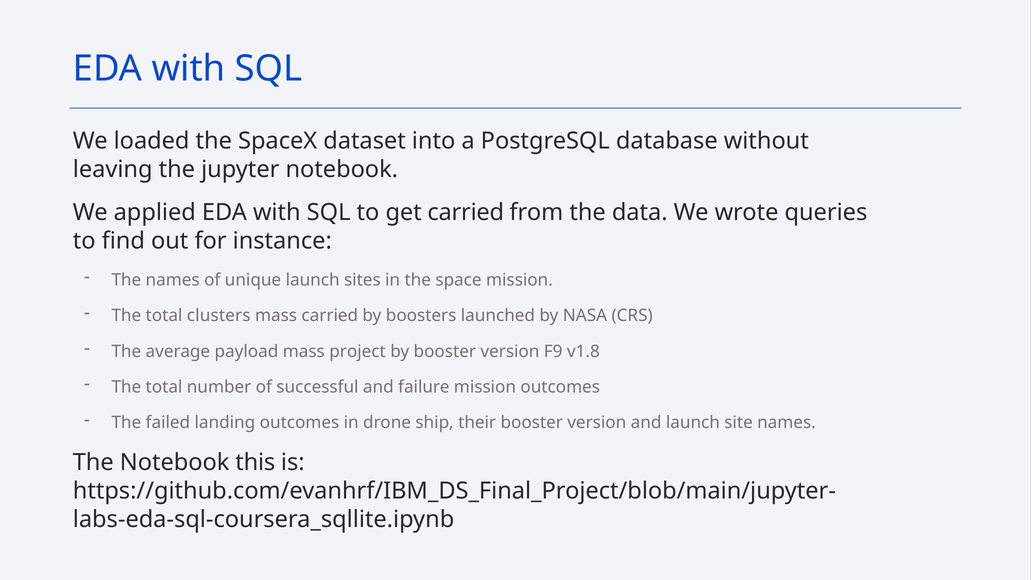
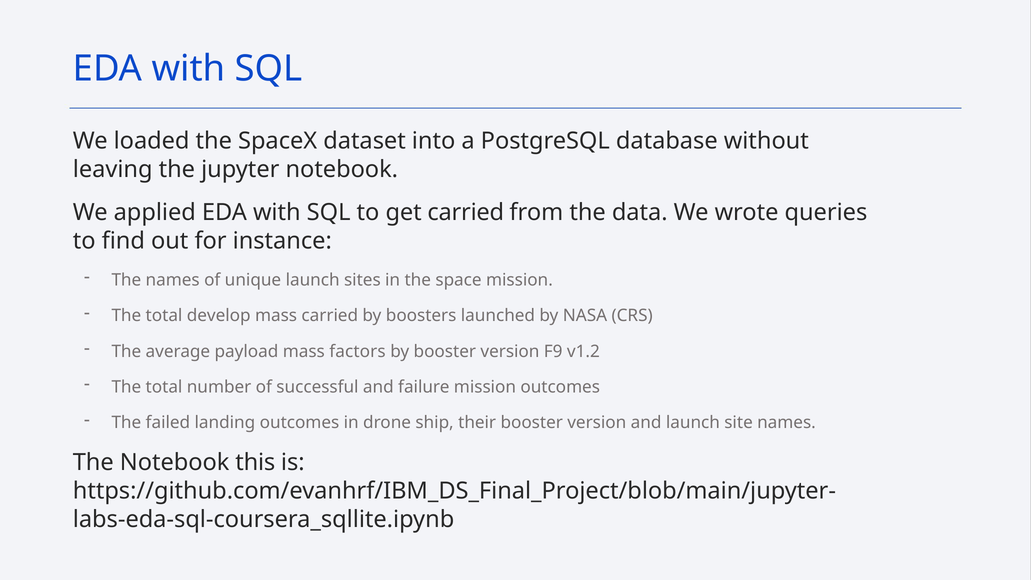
clusters: clusters -> develop
project: project -> factors
v1.8: v1.8 -> v1.2
